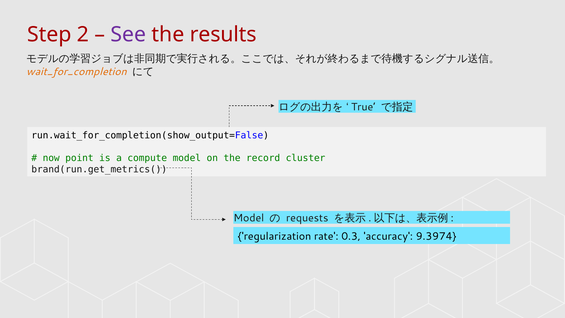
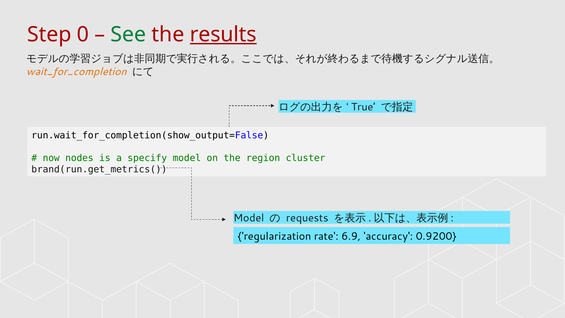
2: 2 -> 0
See colour: purple -> green
results underline: none -> present
point: point -> nodes
compute: compute -> specify
record: record -> region
0.3: 0.3 -> 6.9
9.3974: 9.3974 -> 0.9200
